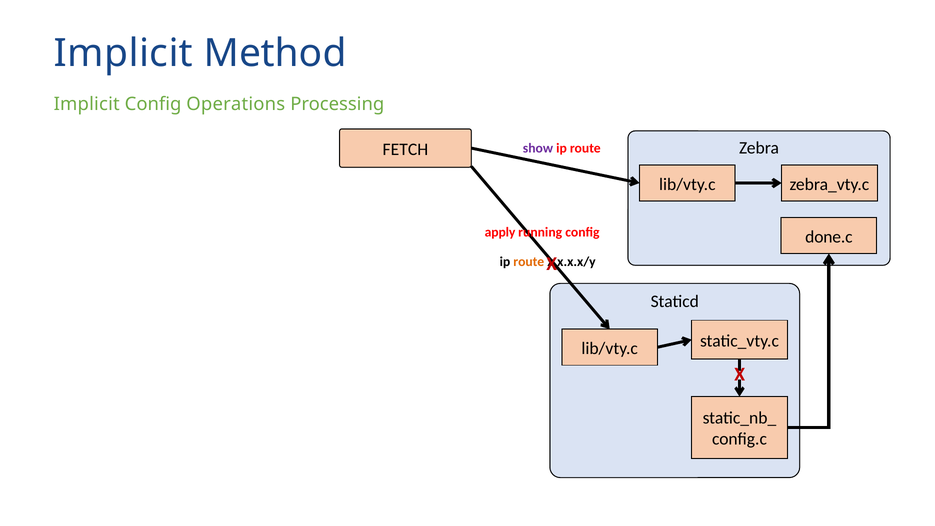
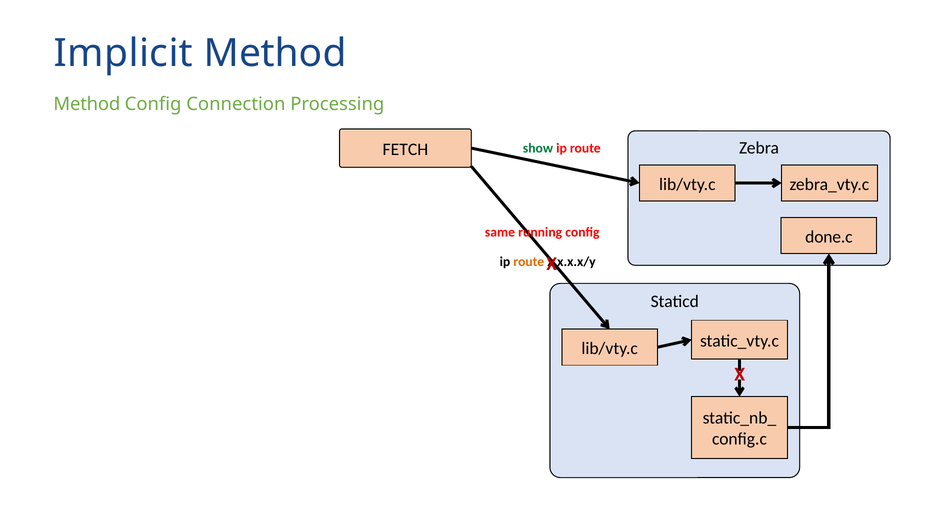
Implicit at (87, 104): Implicit -> Method
Operations: Operations -> Connection
show colour: purple -> green
apply: apply -> same
